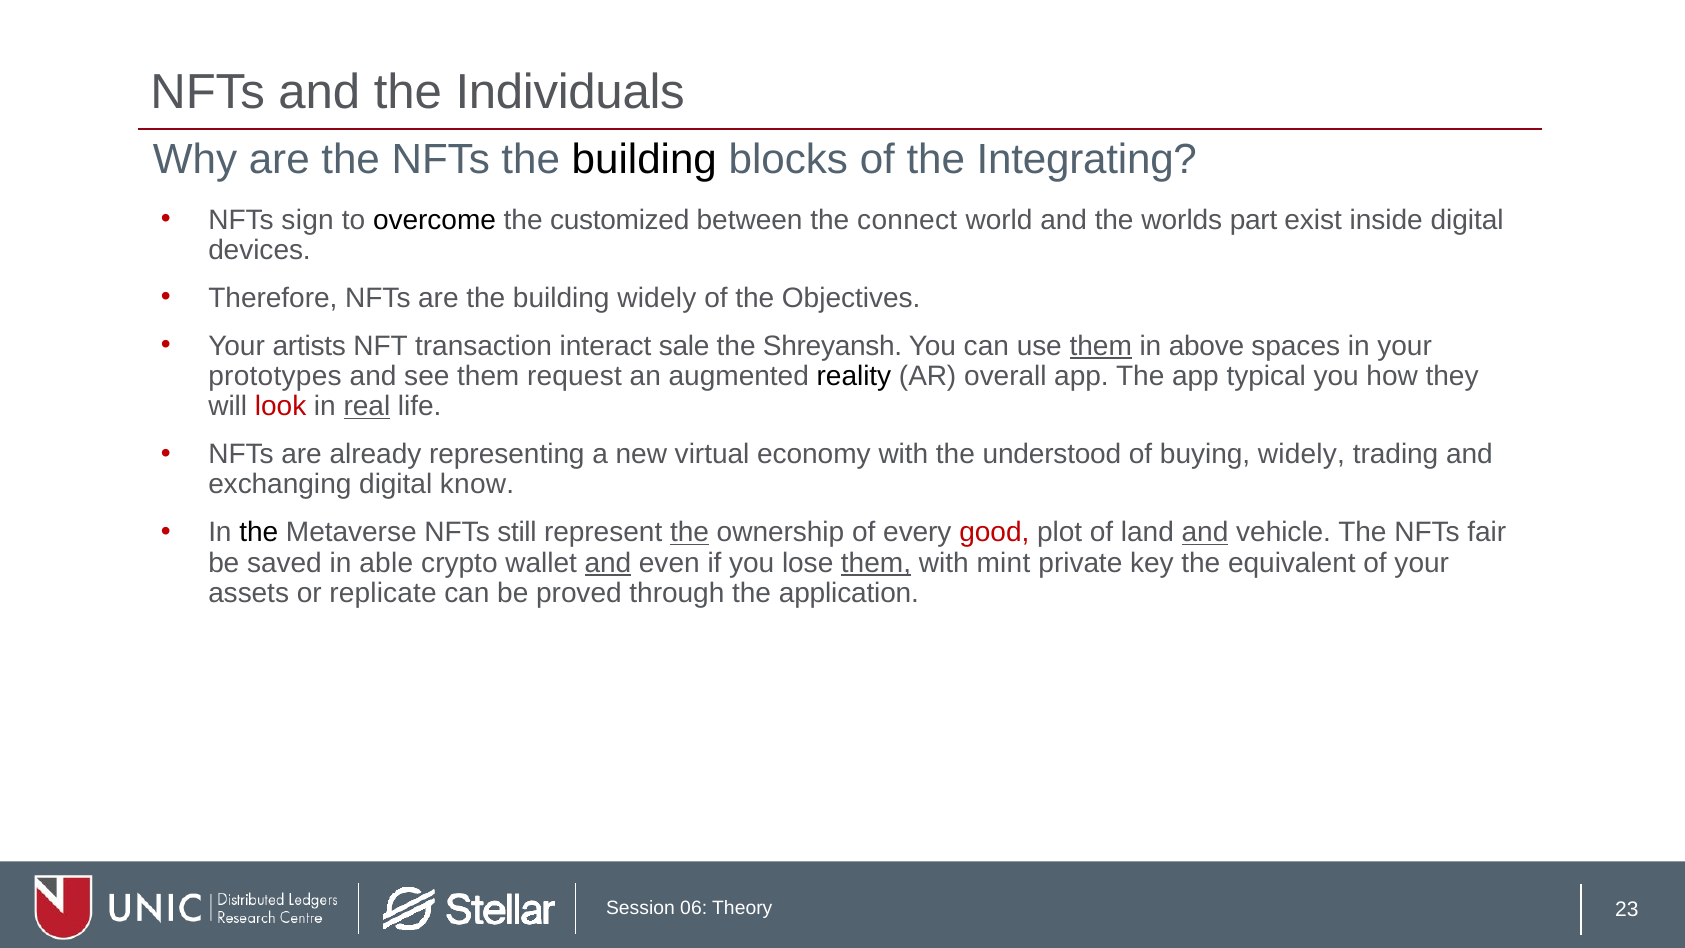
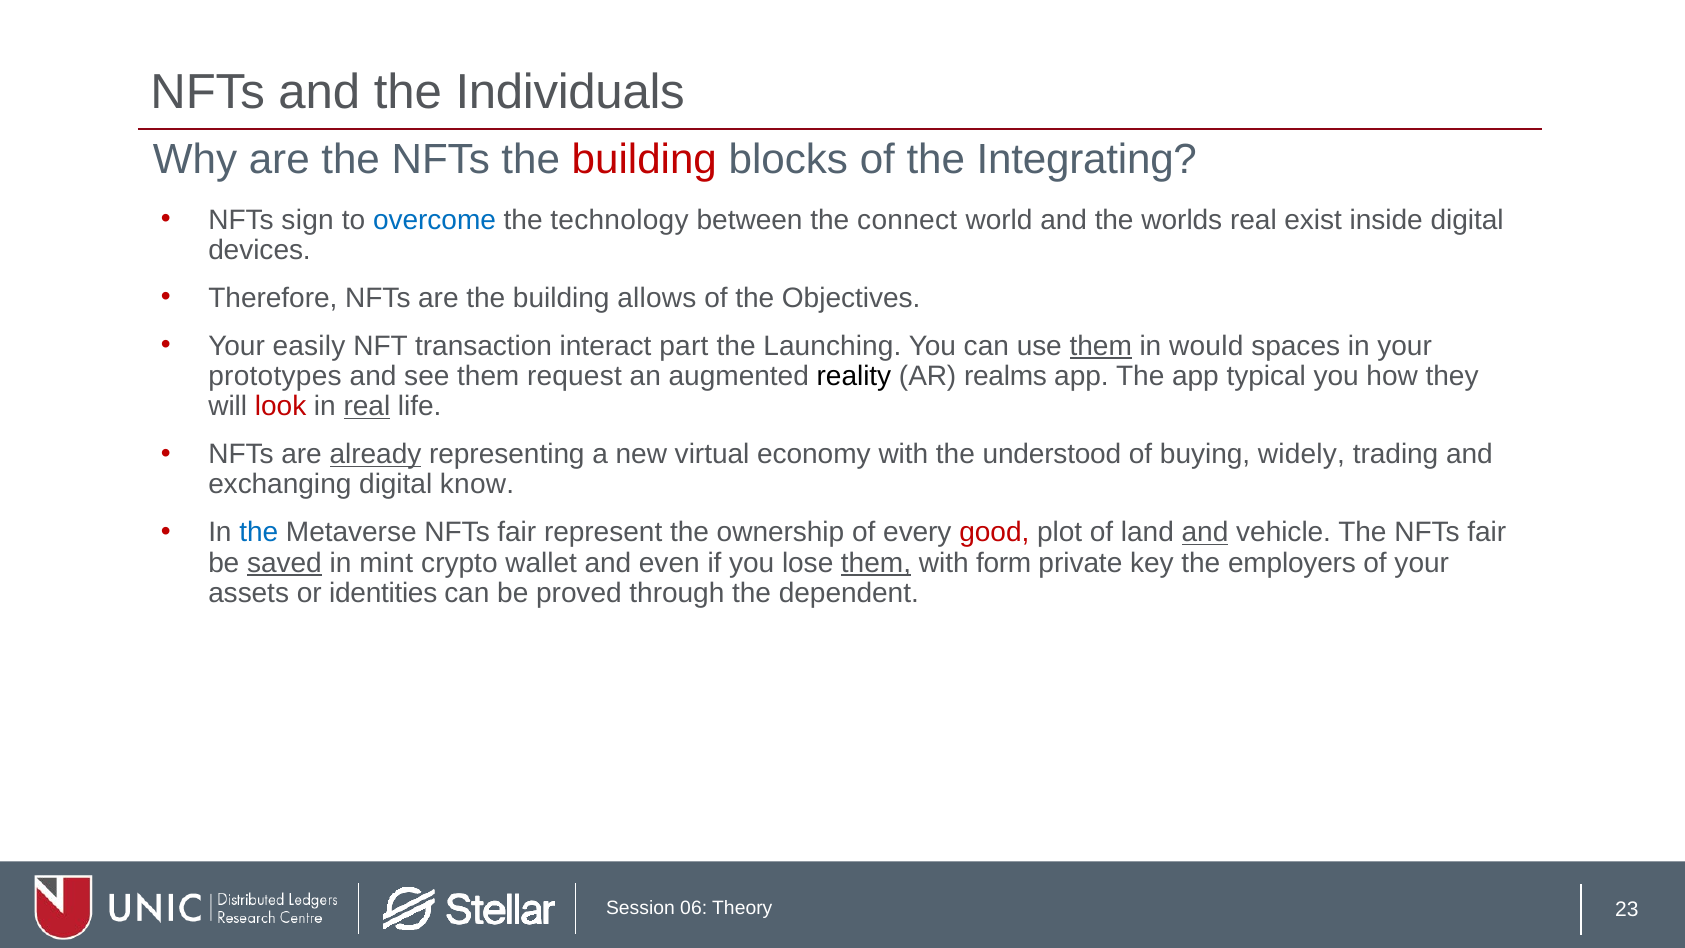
building at (644, 159) colour: black -> red
overcome colour: black -> blue
customized: customized -> technology
worlds part: part -> real
building widely: widely -> allows
artists: artists -> easily
sale: sale -> part
Shreyansh: Shreyansh -> Launching
above: above -> would
overall: overall -> realms
already underline: none -> present
the at (259, 532) colour: black -> blue
Metaverse NFTs still: still -> fair
the at (690, 532) underline: present -> none
saved underline: none -> present
able: able -> mint
and at (608, 563) underline: present -> none
mint: mint -> form
equivalent: equivalent -> employers
replicate: replicate -> identities
application: application -> dependent
